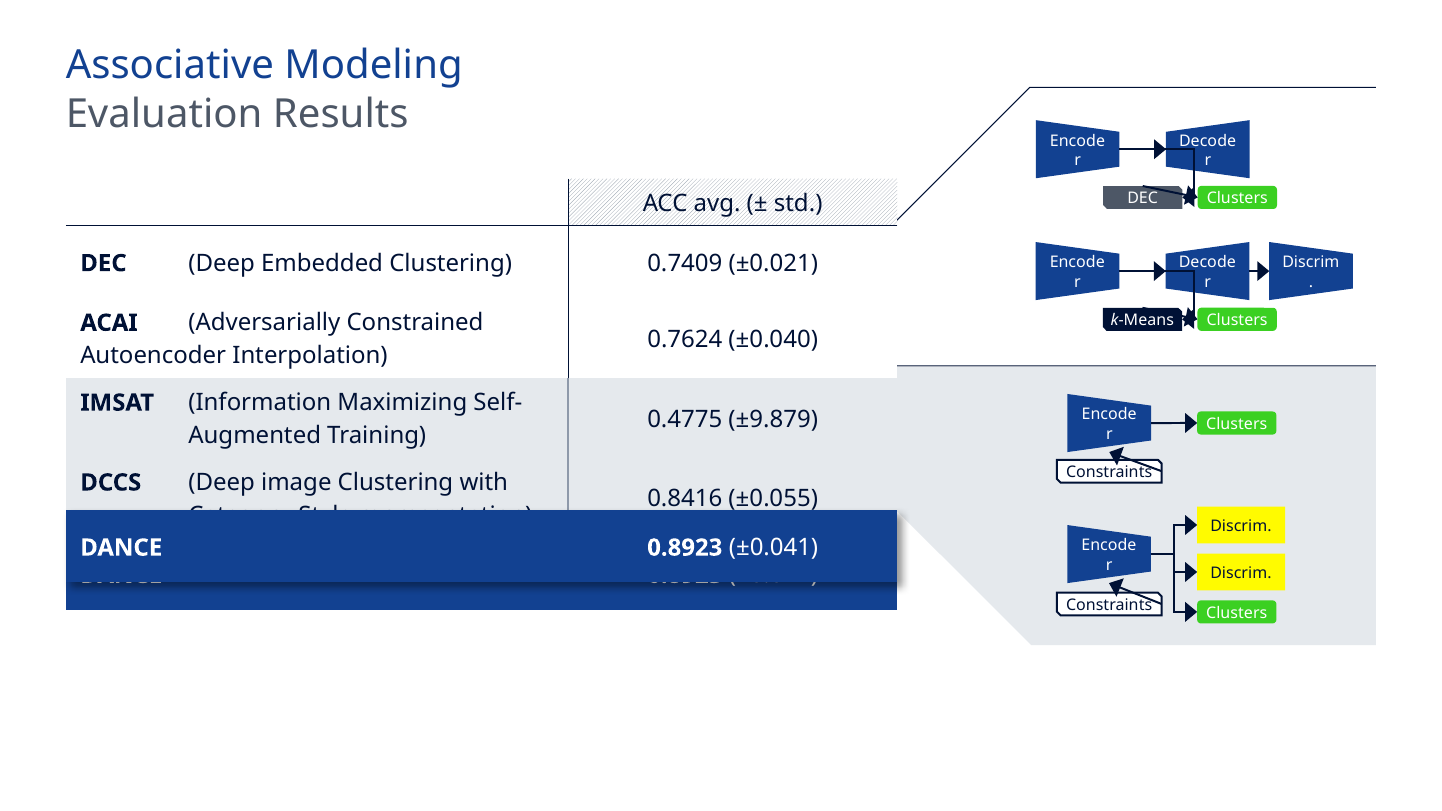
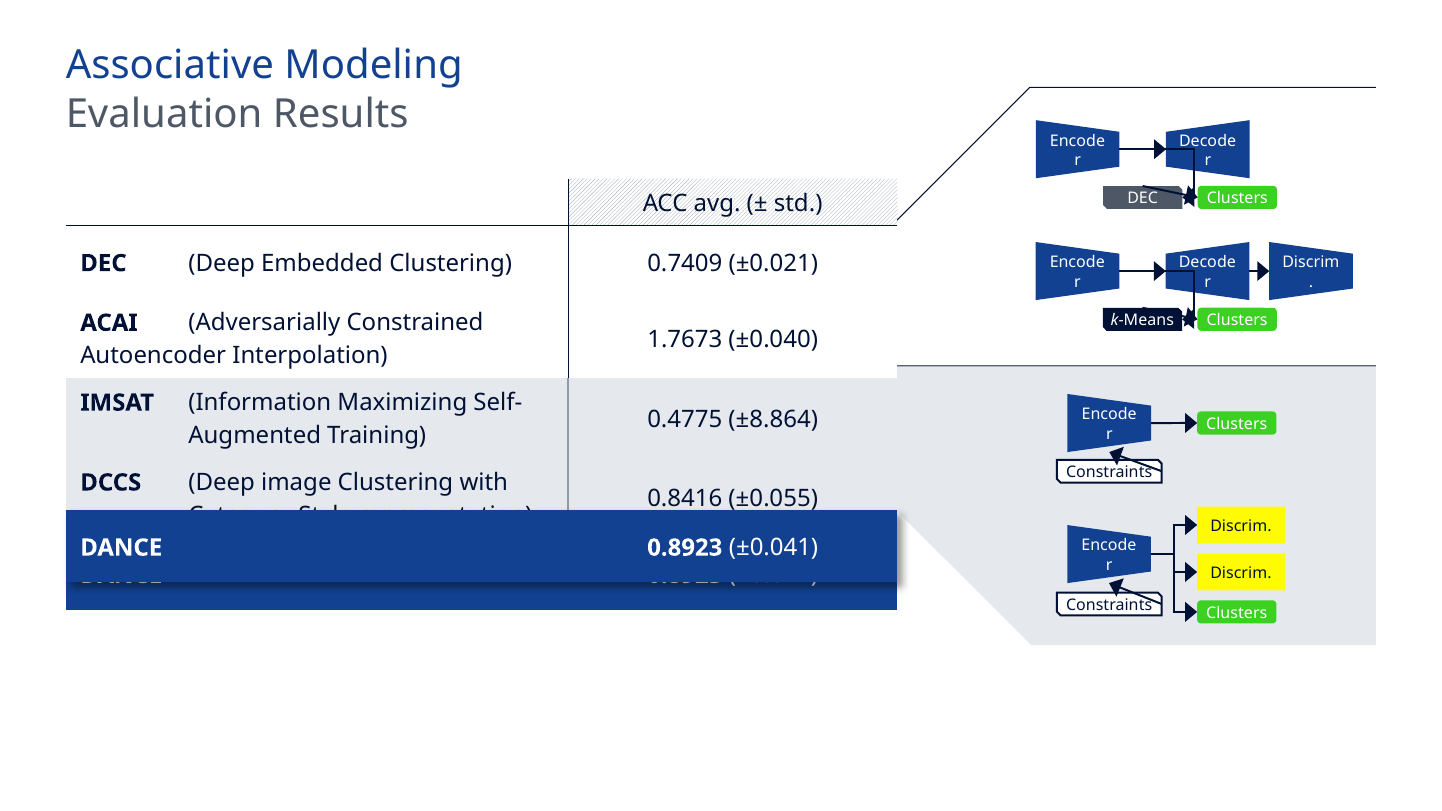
0.7624: 0.7624 -> 1.7673
±9.879: ±9.879 -> ±8.864
